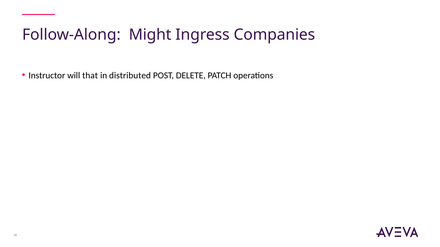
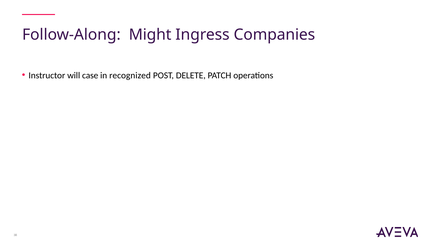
that: that -> case
distributed: distributed -> recognized
